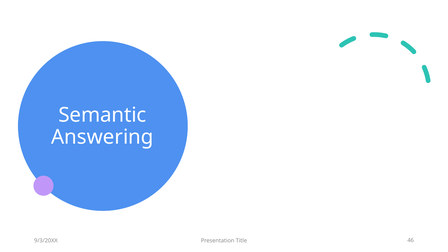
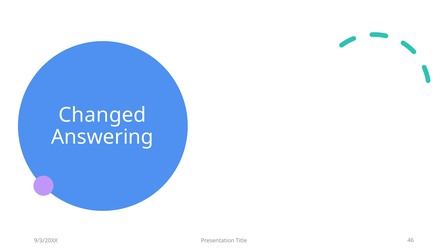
Semantic: Semantic -> Changed
